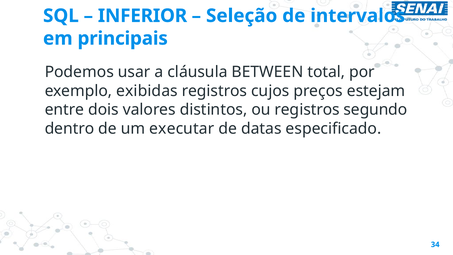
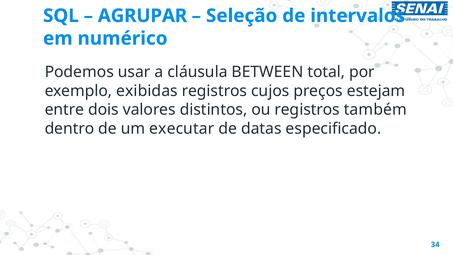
INFERIOR: INFERIOR -> AGRUPAR
principais: principais -> numérico
segundo: segundo -> também
